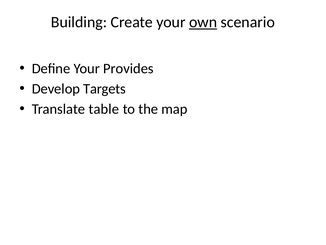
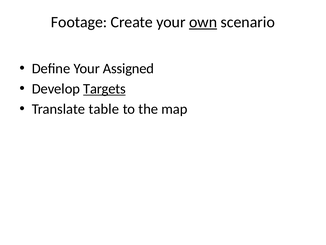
Building: Building -> Footage
Provides: Provides -> Assigned
Targets underline: none -> present
